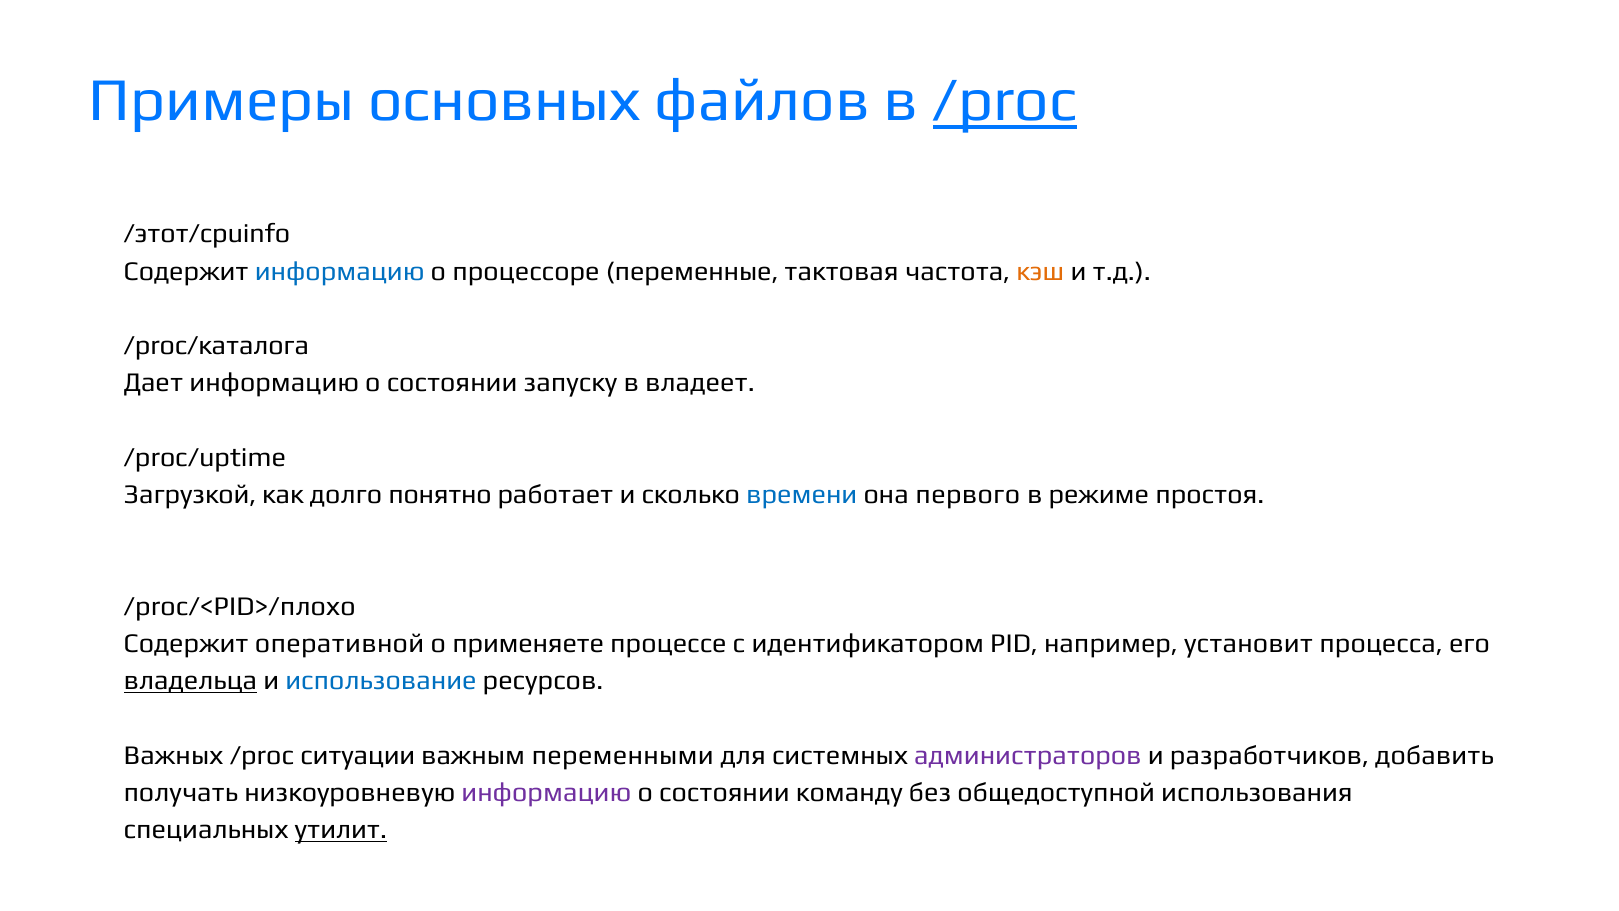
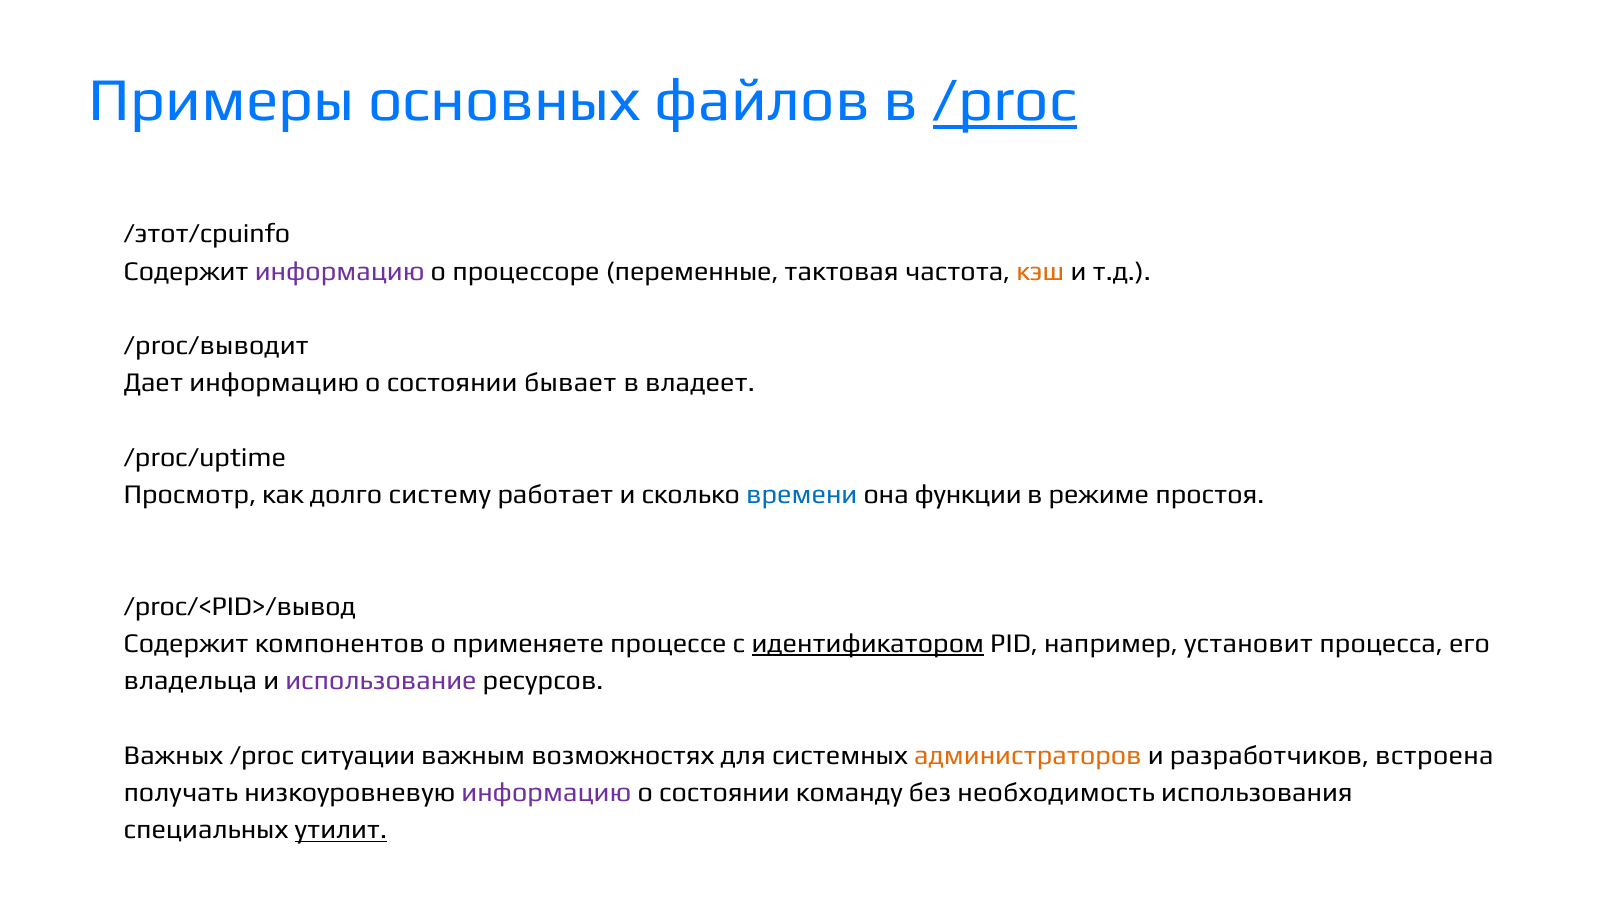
информацию at (340, 271) colour: blue -> purple
/proc/каталога: /proc/каталога -> /proc/выводит
запуску: запуску -> бывает
Загрузкой: Загрузкой -> Просмотр
понятно: понятно -> систему
первого: первого -> функции
/proc/<PID>/плохо: /proc/<PID>/плохо -> /proc/<PID>/вывод
оперативной: оперативной -> компонентов
идентификатором underline: none -> present
владельца underline: present -> none
использование colour: blue -> purple
переменными: переменными -> возможностях
администраторов colour: purple -> orange
добавить: добавить -> встроена
общедоступной: общедоступной -> необходимость
